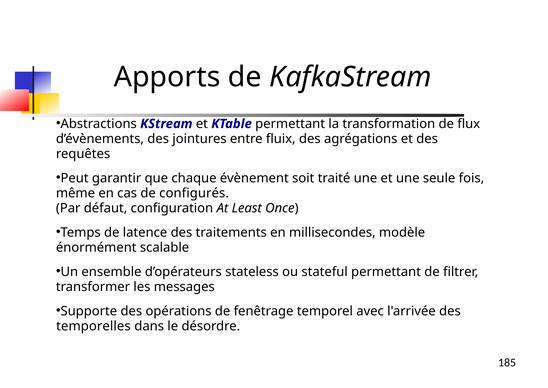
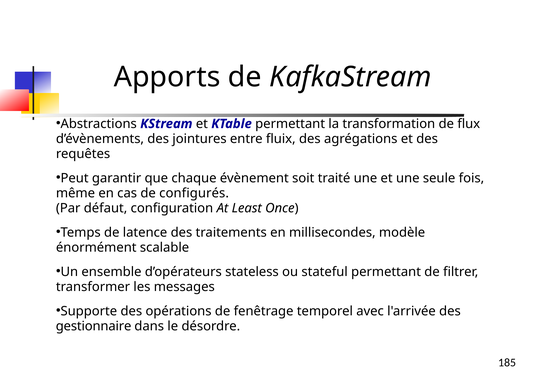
temporelles: temporelles -> gestionnaire
